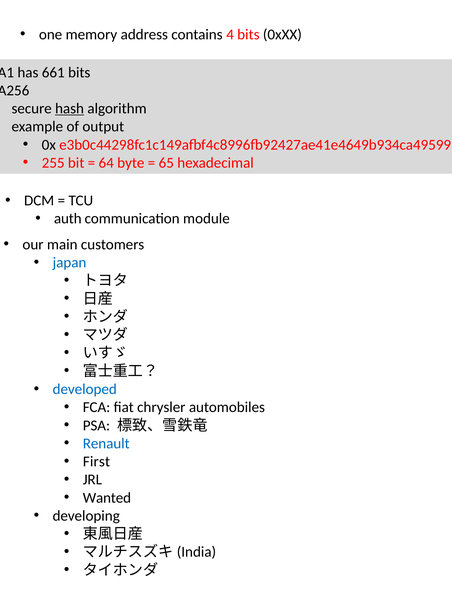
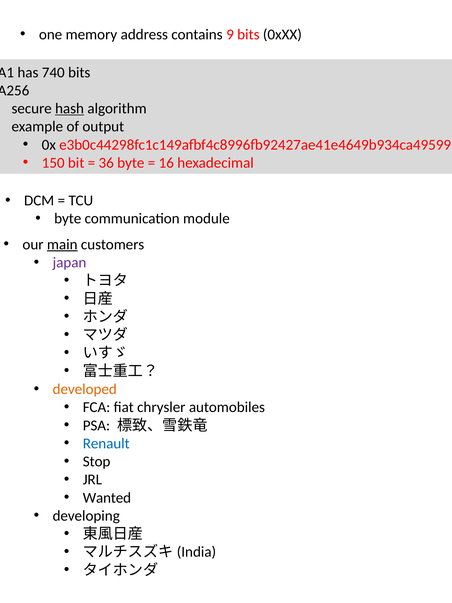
4: 4 -> 9
661: 661 -> 740
255: 255 -> 150
64: 64 -> 36
65: 65 -> 16
auth at (68, 219): auth -> byte
main underline: none -> present
japan colour: blue -> purple
developed colour: blue -> orange
First: First -> Stop
